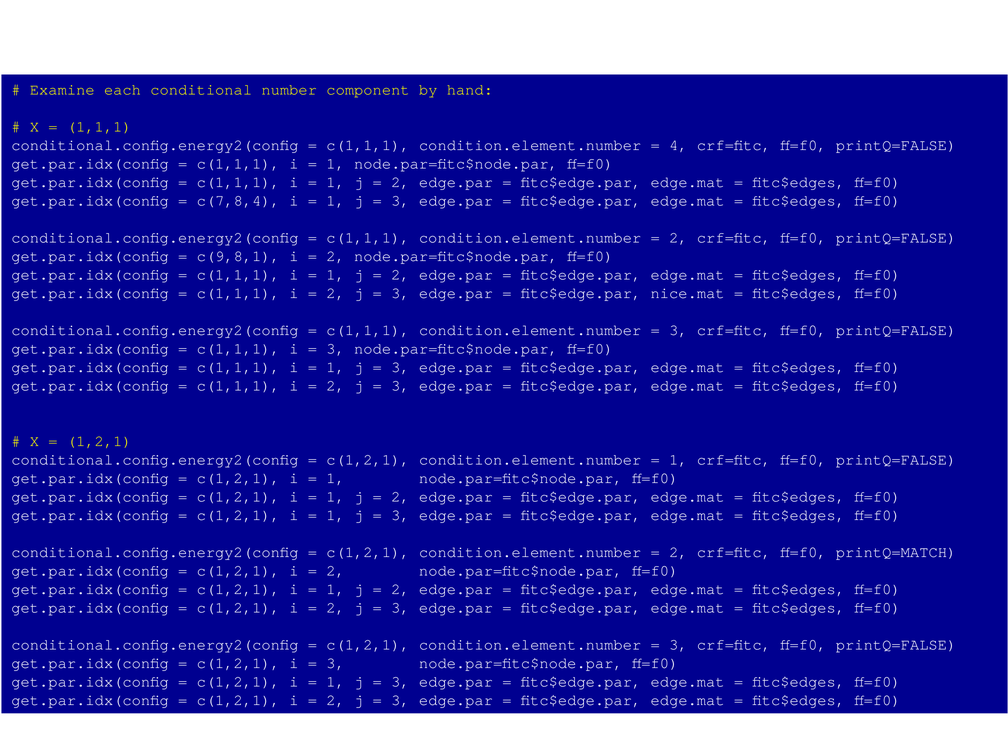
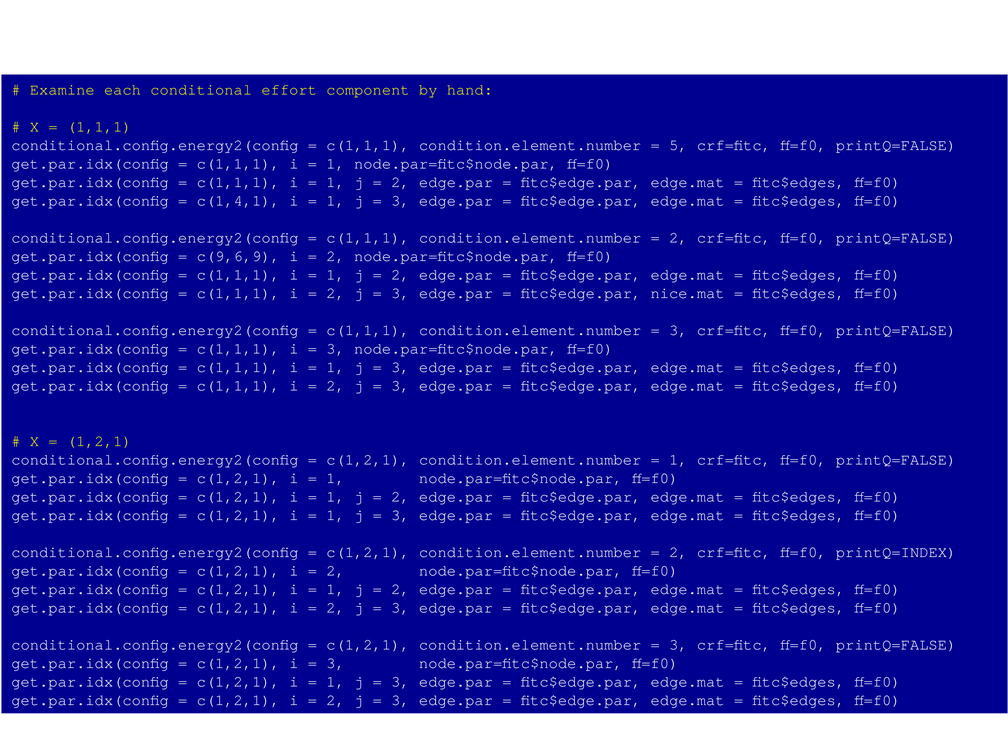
number: number -> effort
4: 4 -> 5
c(7,8,4: c(7,8,4 -> c(1,4,1
c(9,8,1: c(9,8,1 -> c(9,6,9
printQ=MATCH: printQ=MATCH -> printQ=INDEX
